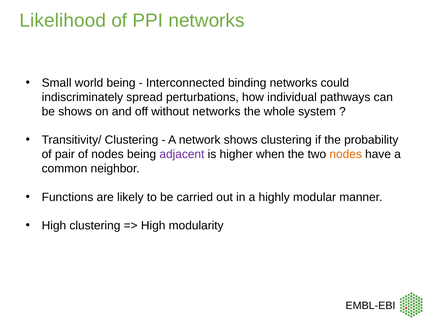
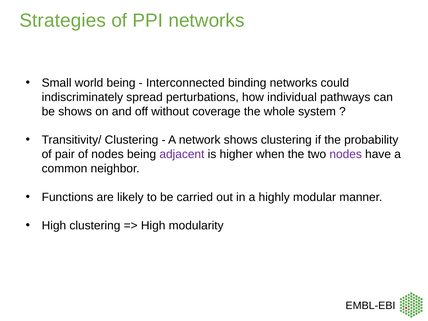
Likelihood: Likelihood -> Strategies
without networks: networks -> coverage
nodes at (346, 154) colour: orange -> purple
